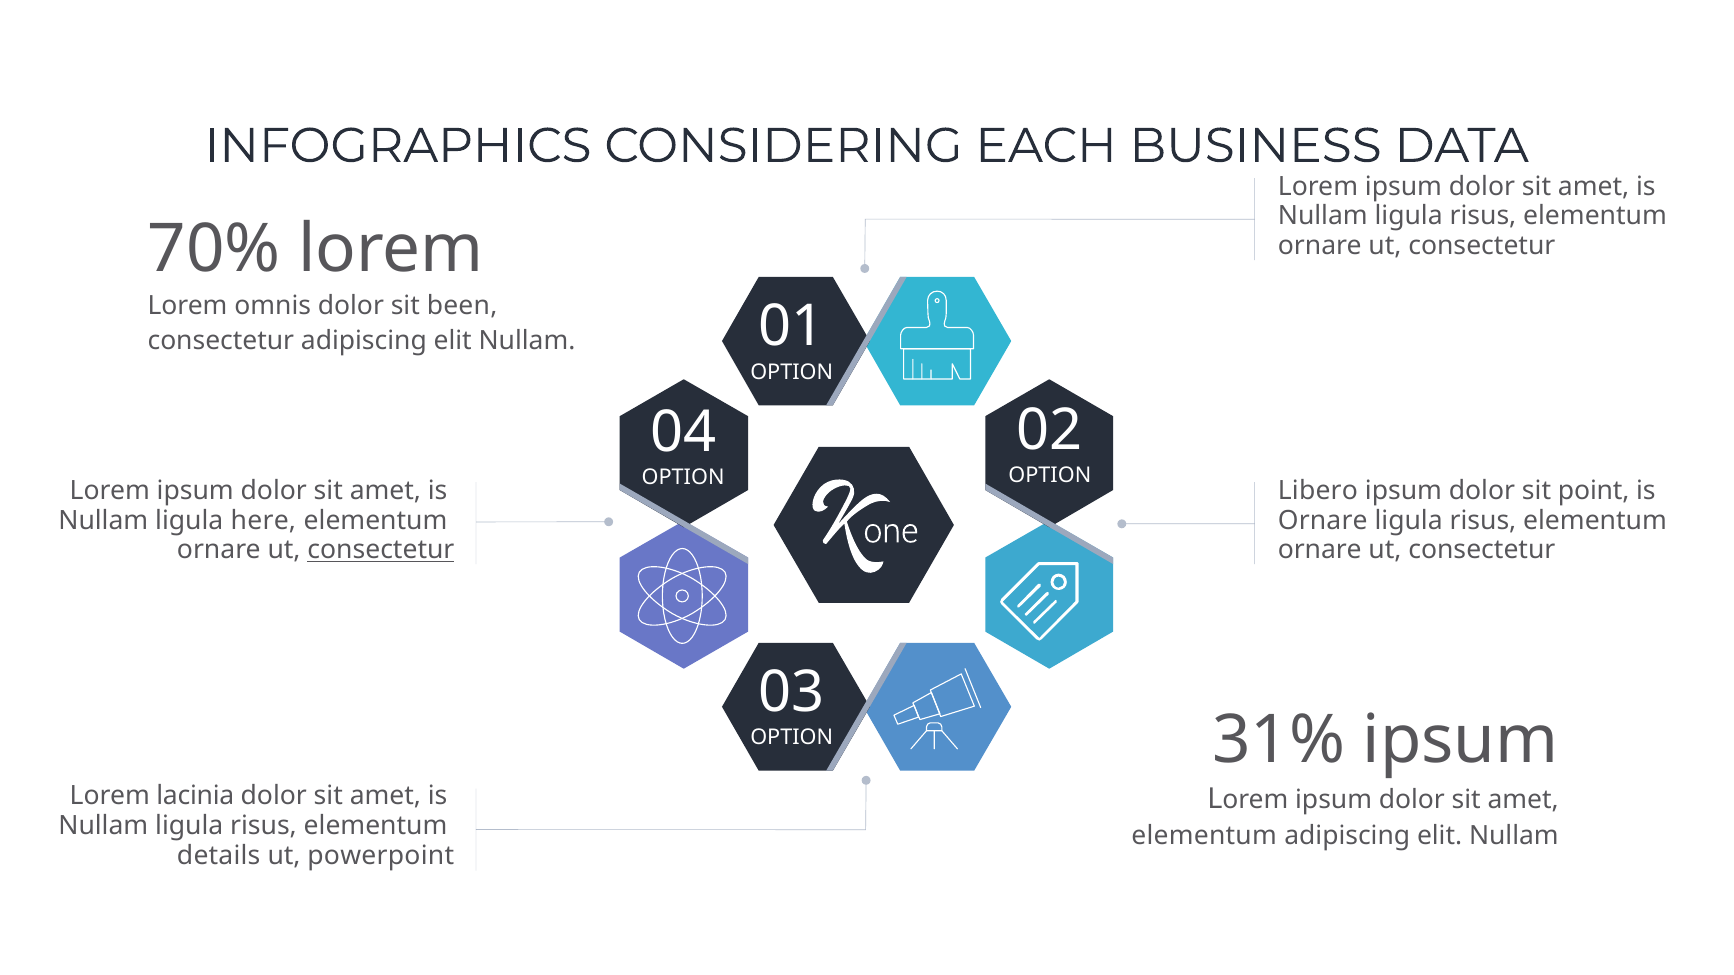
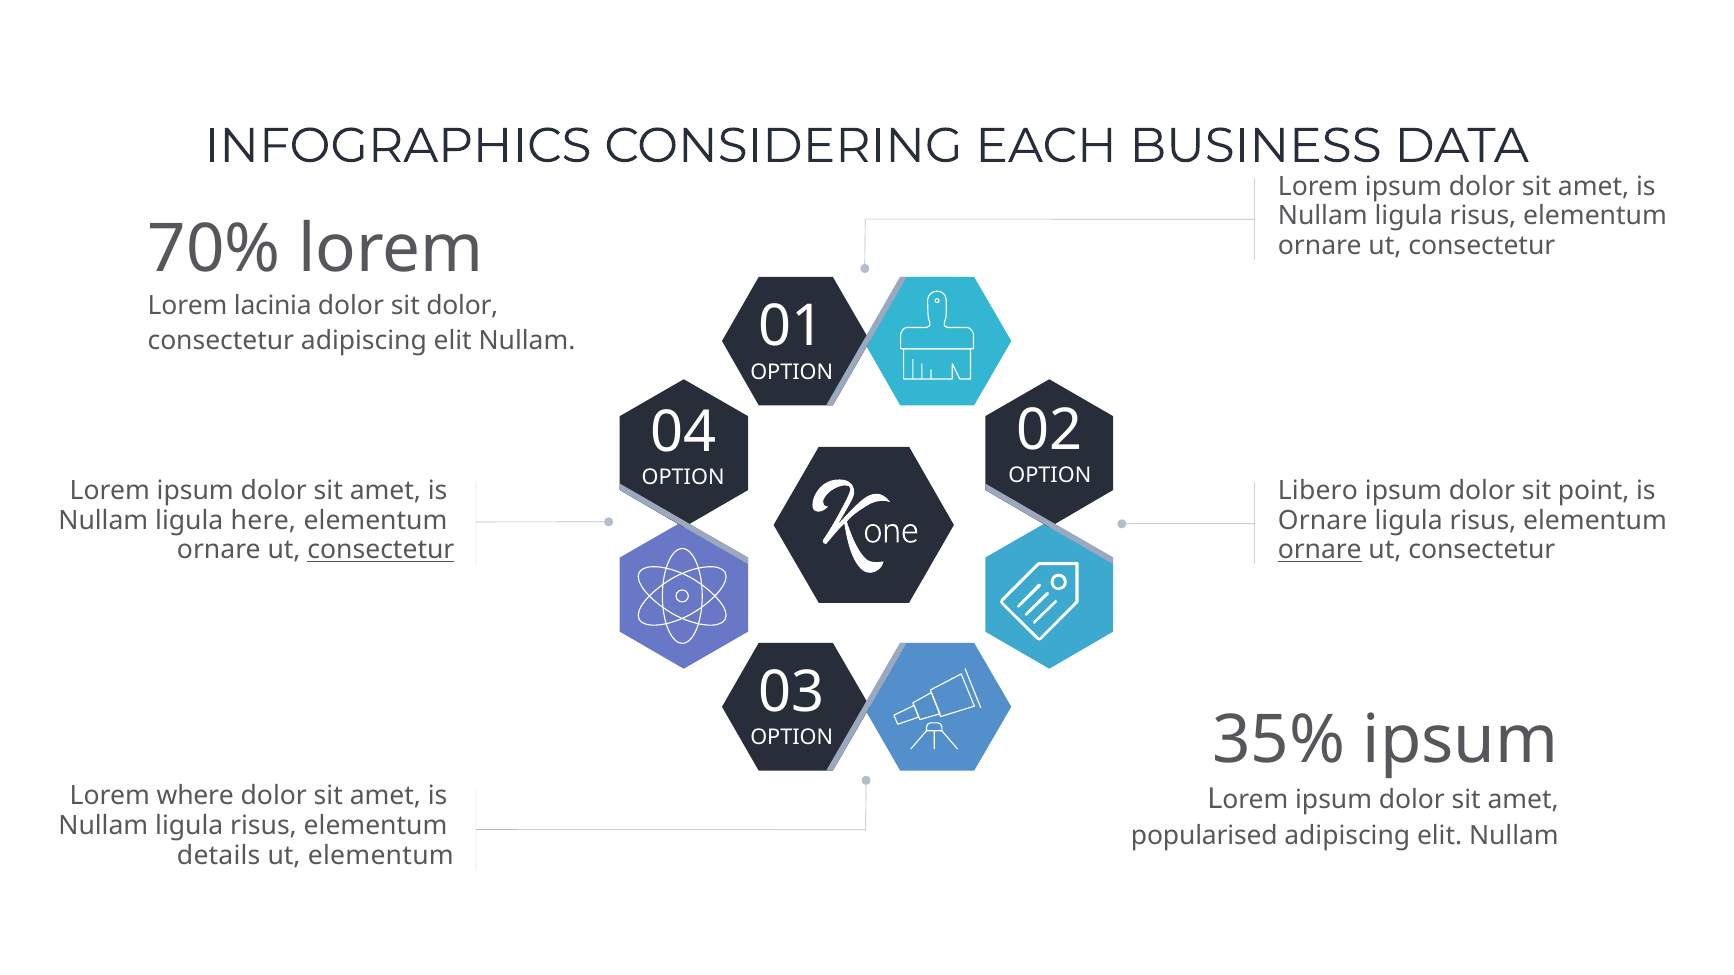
omnis: omnis -> lacinia
sit been: been -> dolor
ornare at (1320, 550) underline: none -> present
31%: 31% -> 35%
lacinia: lacinia -> where
elementum at (1204, 836): elementum -> popularised
ut powerpoint: powerpoint -> elementum
